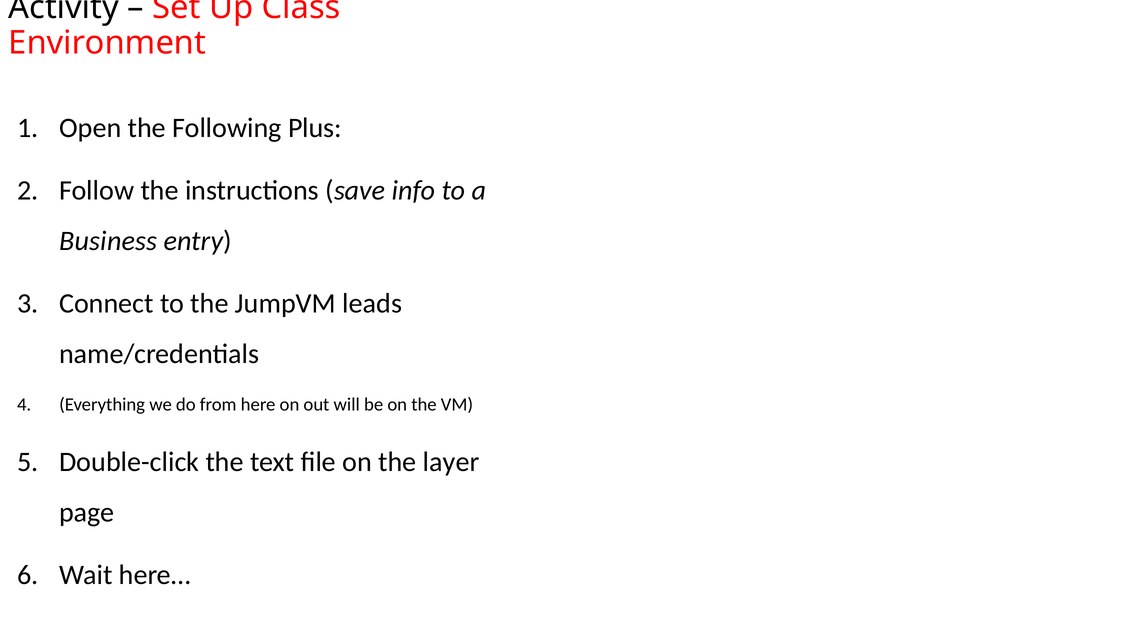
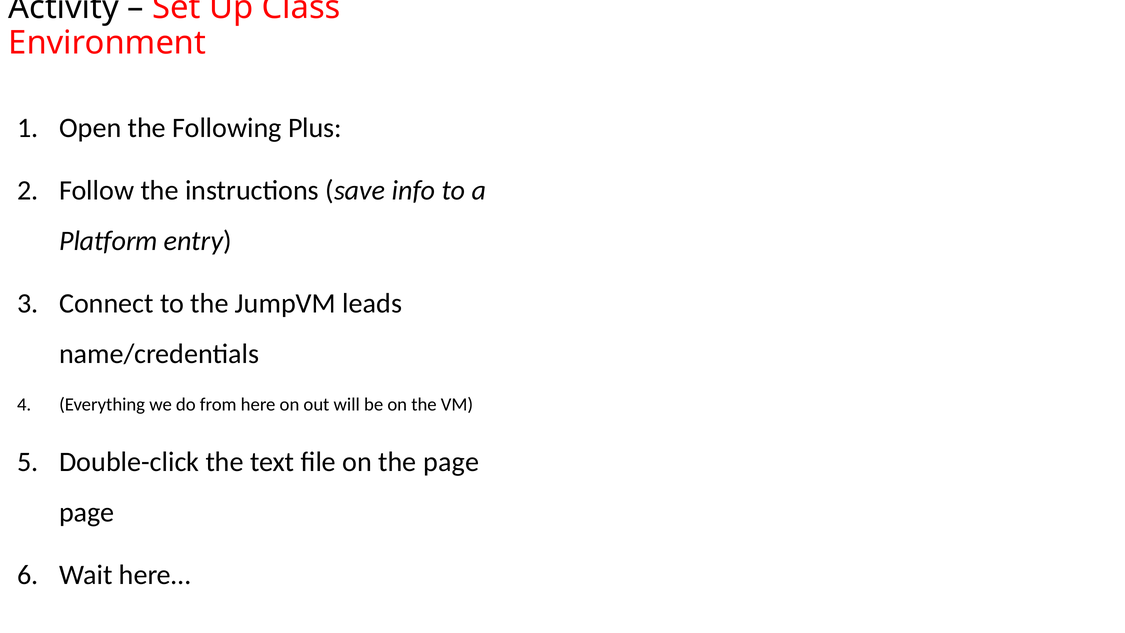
Business: Business -> Platform
the layer: layer -> page
